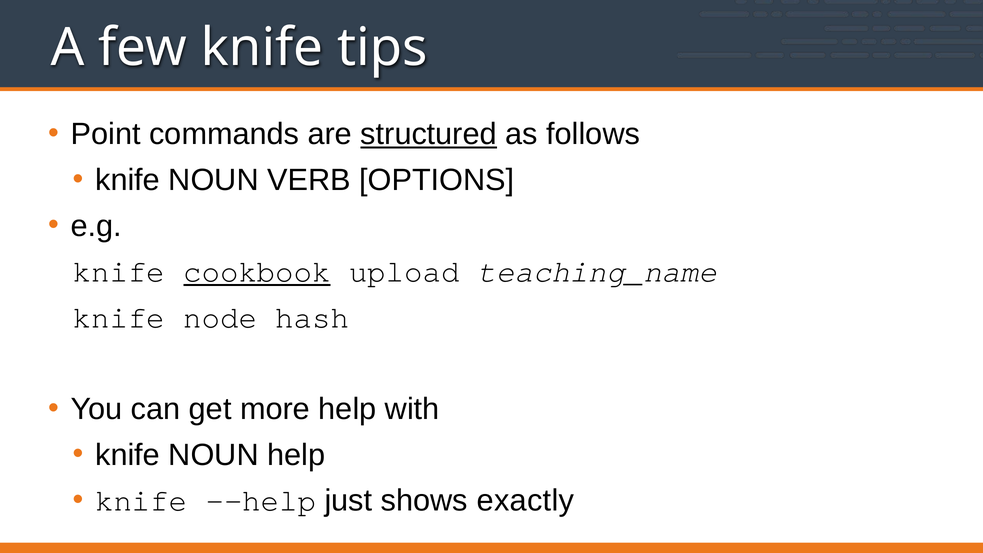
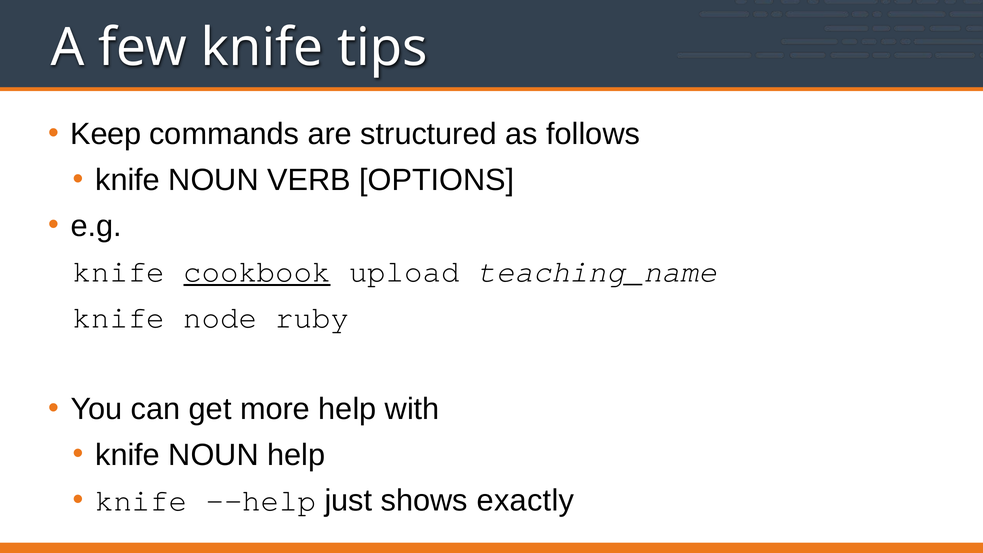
Point: Point -> Keep
structured underline: present -> none
hash: hash -> ruby
